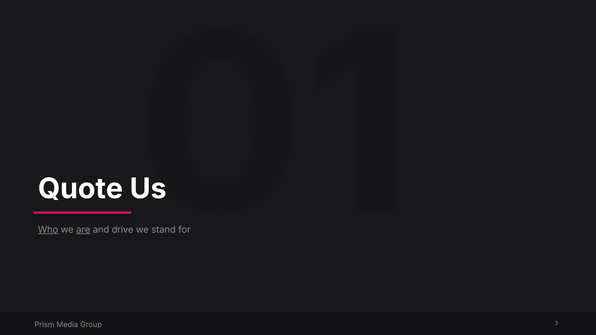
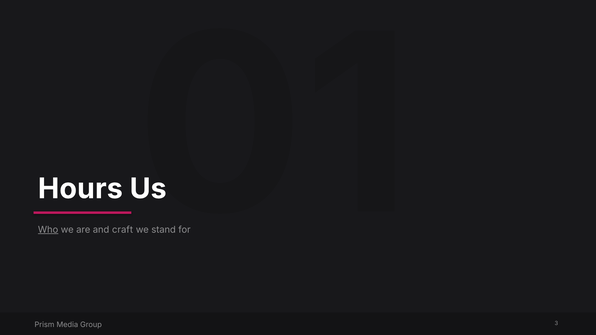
Quote: Quote -> Hours
are underline: present -> none
drive: drive -> craft
